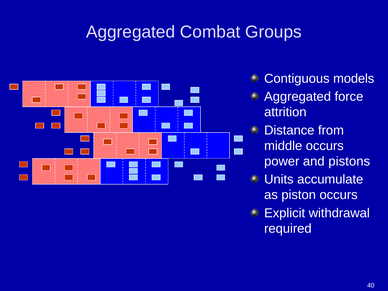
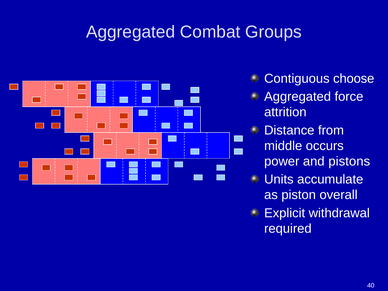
models: models -> choose
piston occurs: occurs -> overall
